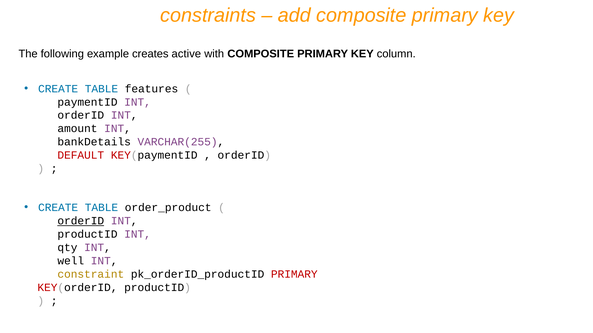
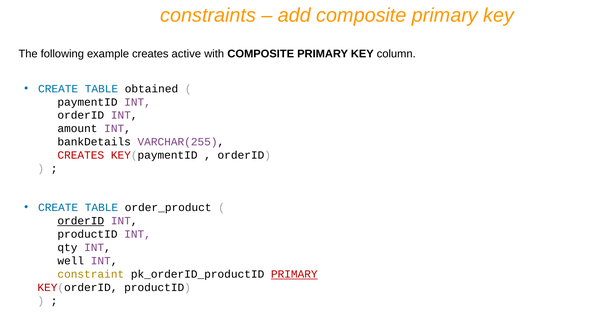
features: features -> obtained
DEFAULT at (81, 156): DEFAULT -> CREATES
PRIMARY at (294, 275) underline: none -> present
